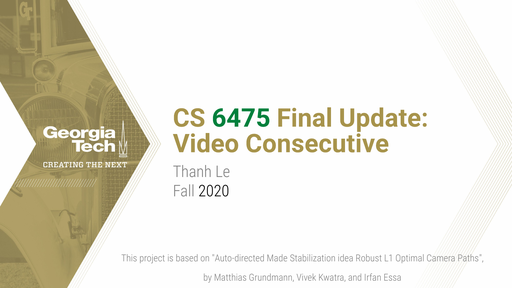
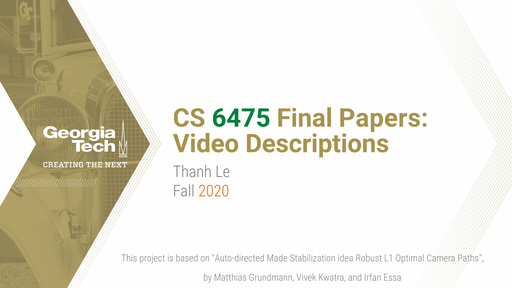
Update: Update -> Papers
Consecutive: Consecutive -> Descriptions
2020 colour: black -> orange
